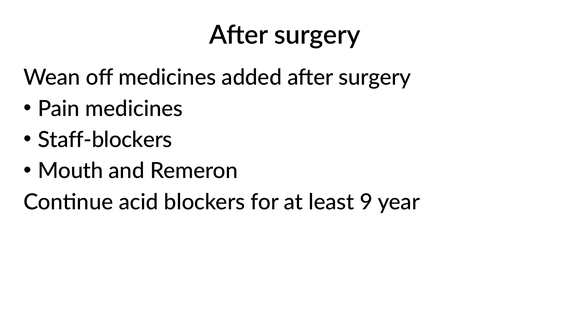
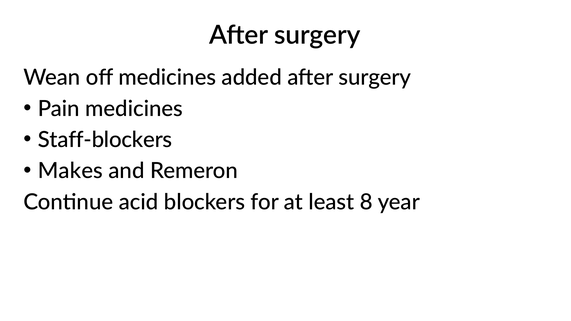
Mouth: Mouth -> Makes
9: 9 -> 8
